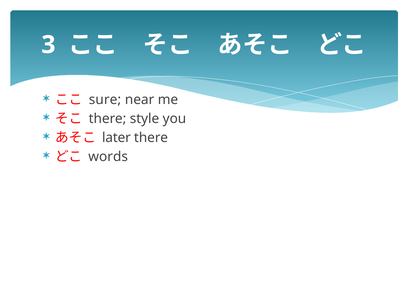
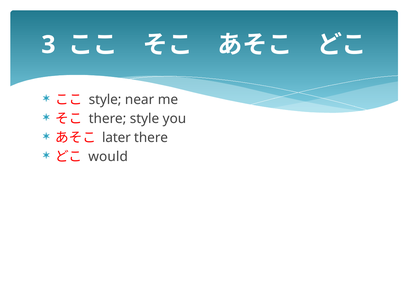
sure at (105, 100): sure -> style
words: words -> would
